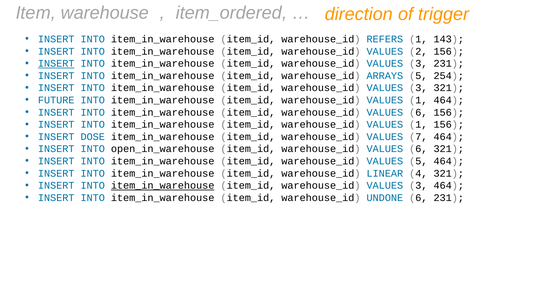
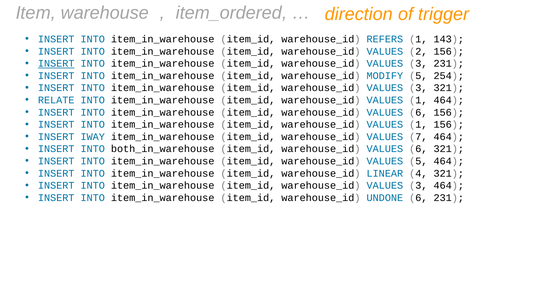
ARRAYS: ARRAYS -> MODIFY
FUTURE: FUTURE -> RELATE
DOSE: DOSE -> IWAY
open_in_warehouse: open_in_warehouse -> both_in_warehouse
item_in_warehouse at (163, 185) underline: present -> none
